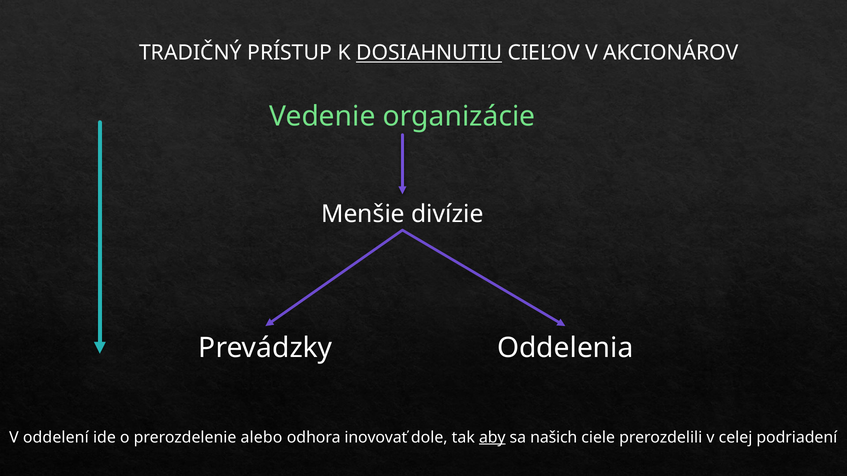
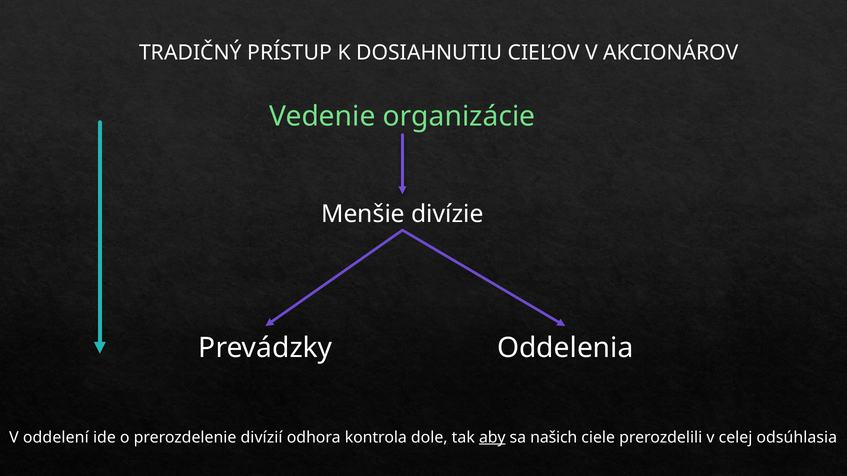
DOSIAHNUTIU underline: present -> none
alebo: alebo -> divízií
inovovať: inovovať -> kontrola
podriadení: podriadení -> odsúhlasia
